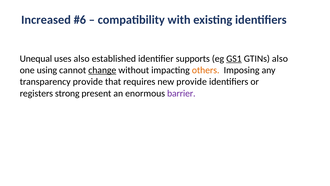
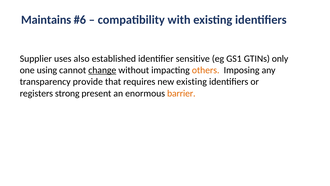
Increased: Increased -> Maintains
Unequal: Unequal -> Supplier
supports: supports -> sensitive
GS1 underline: present -> none
GTINs also: also -> only
new provide: provide -> existing
barrier colour: purple -> orange
